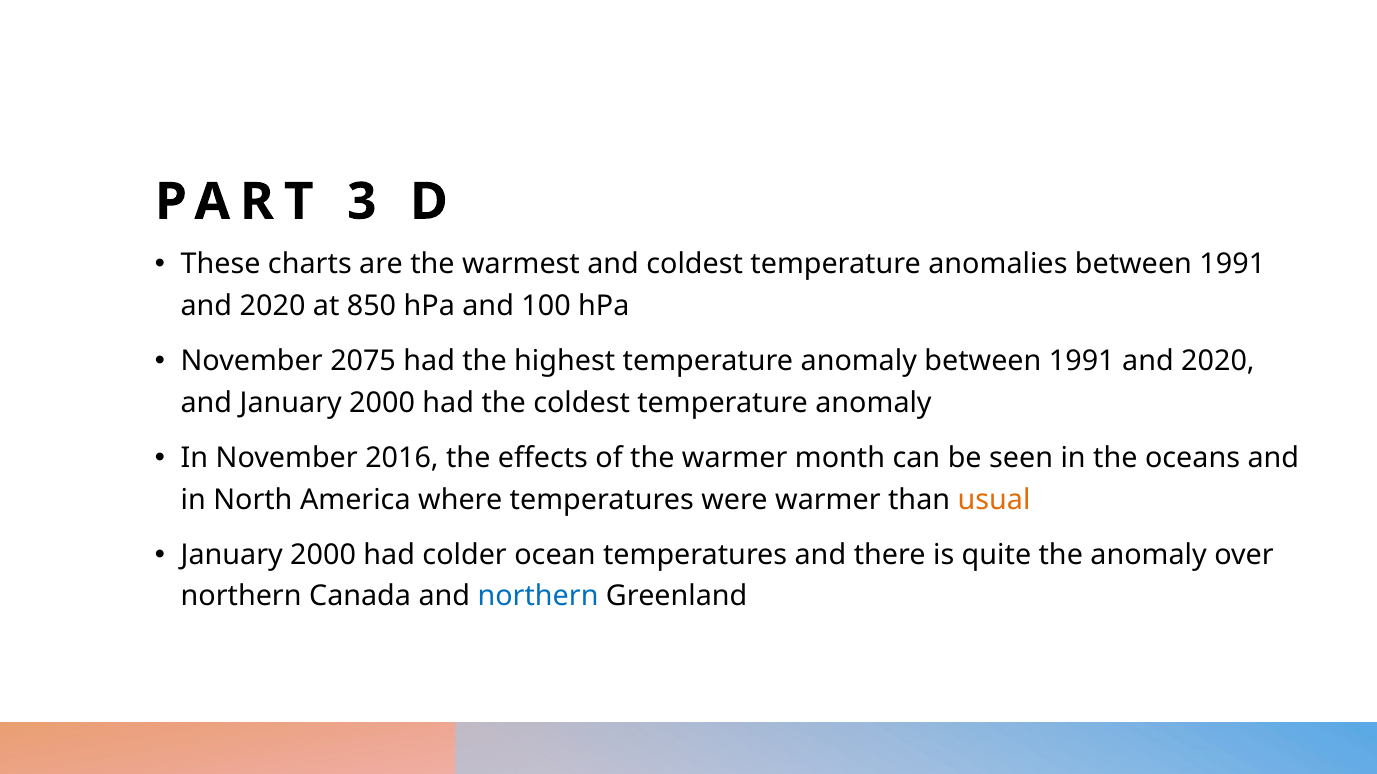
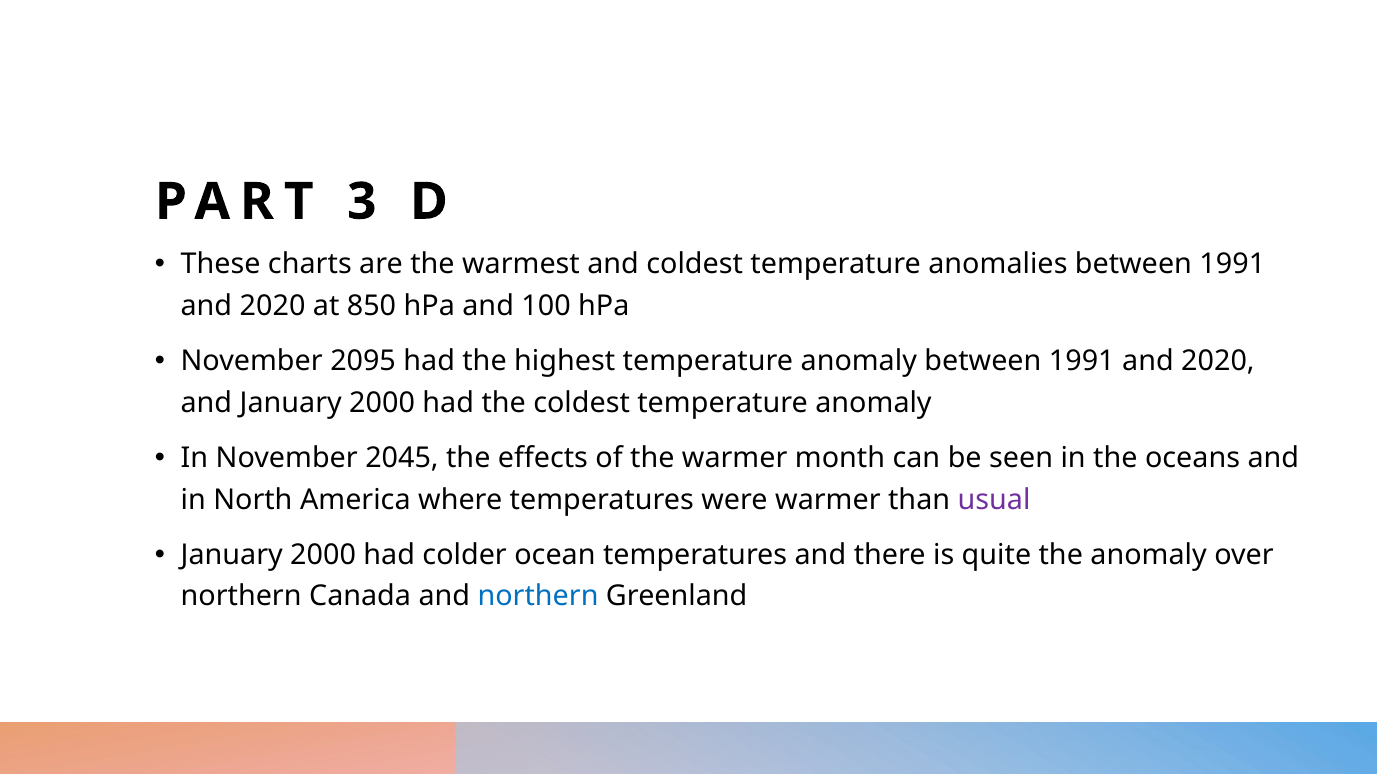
2075: 2075 -> 2095
2016: 2016 -> 2045
usual colour: orange -> purple
